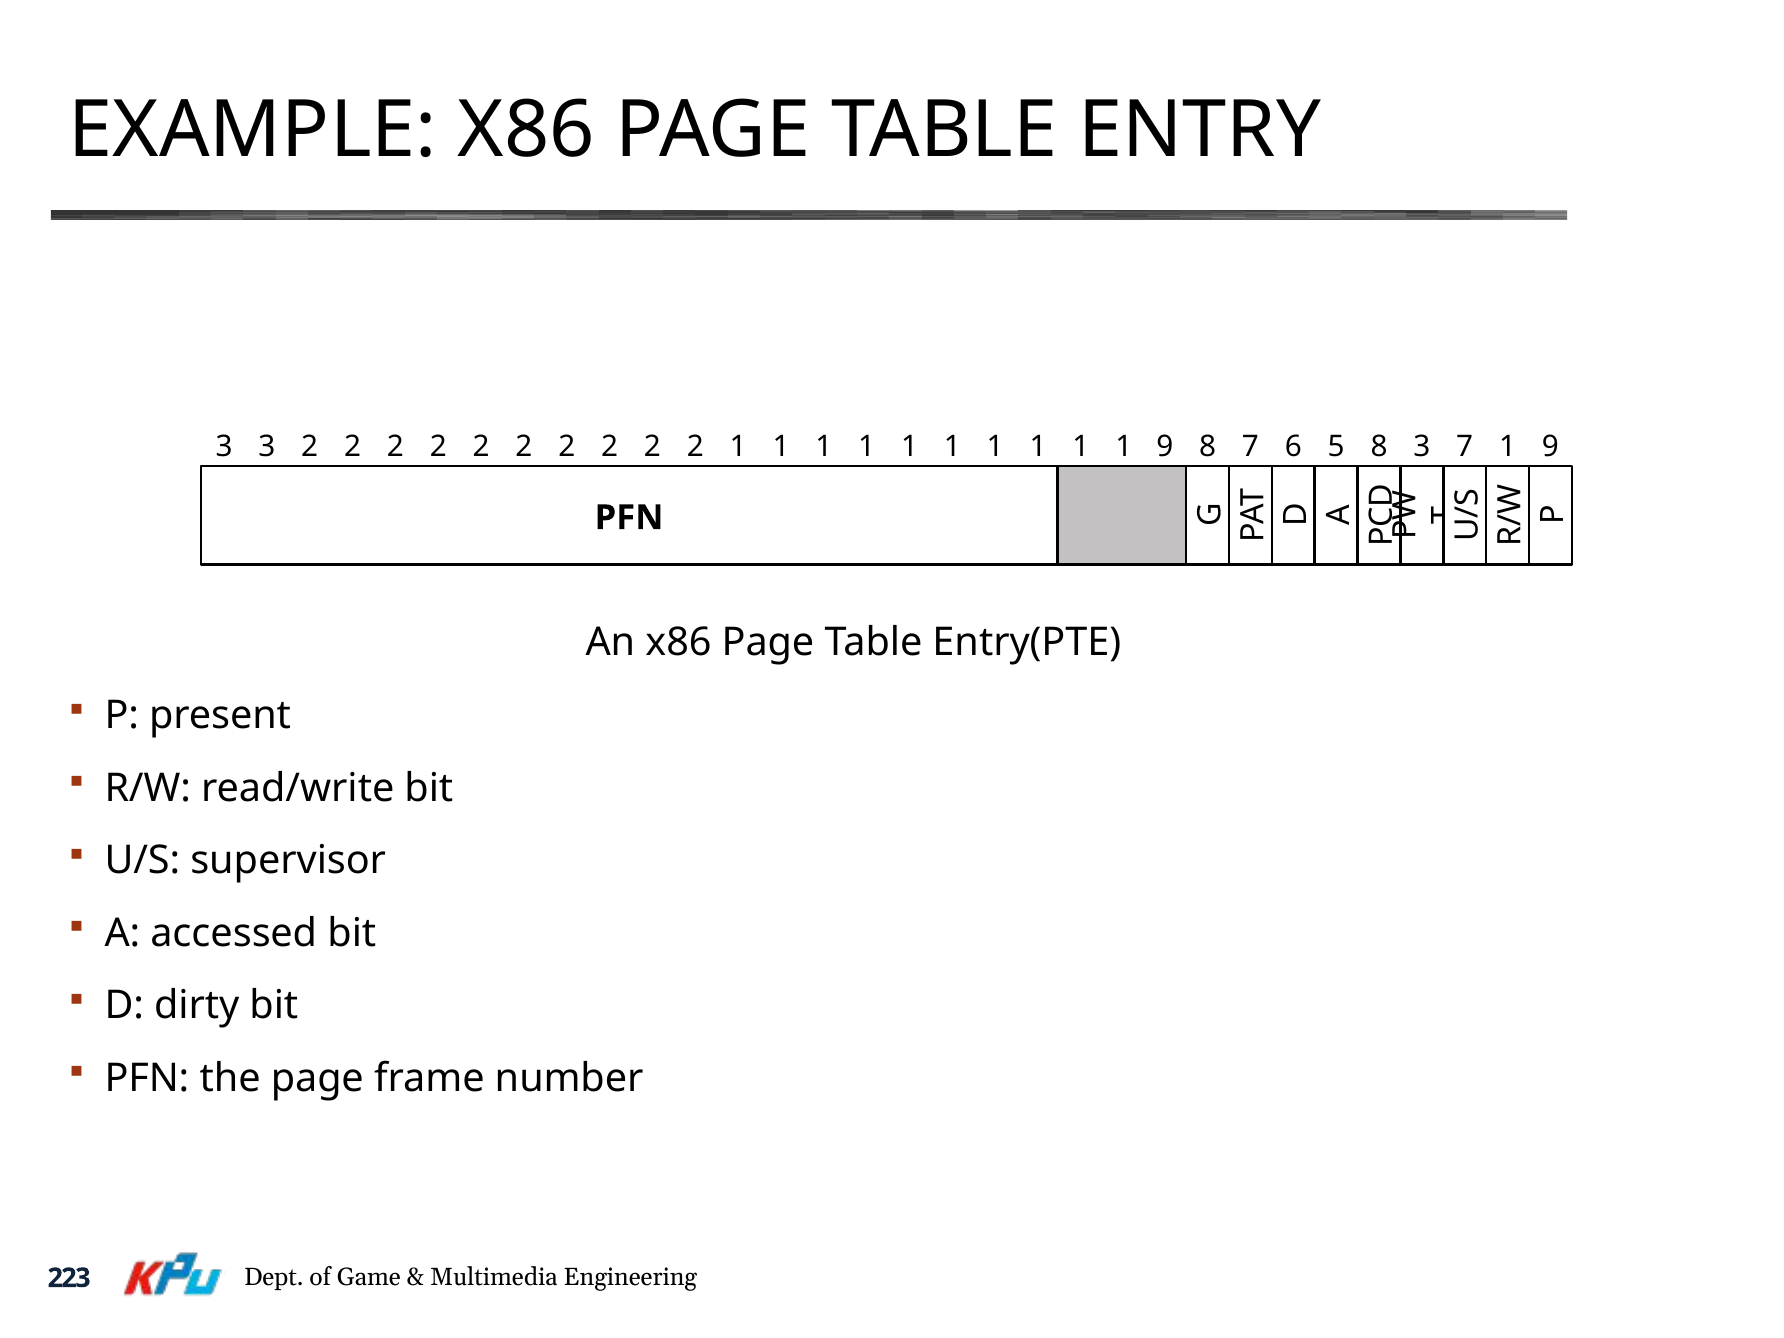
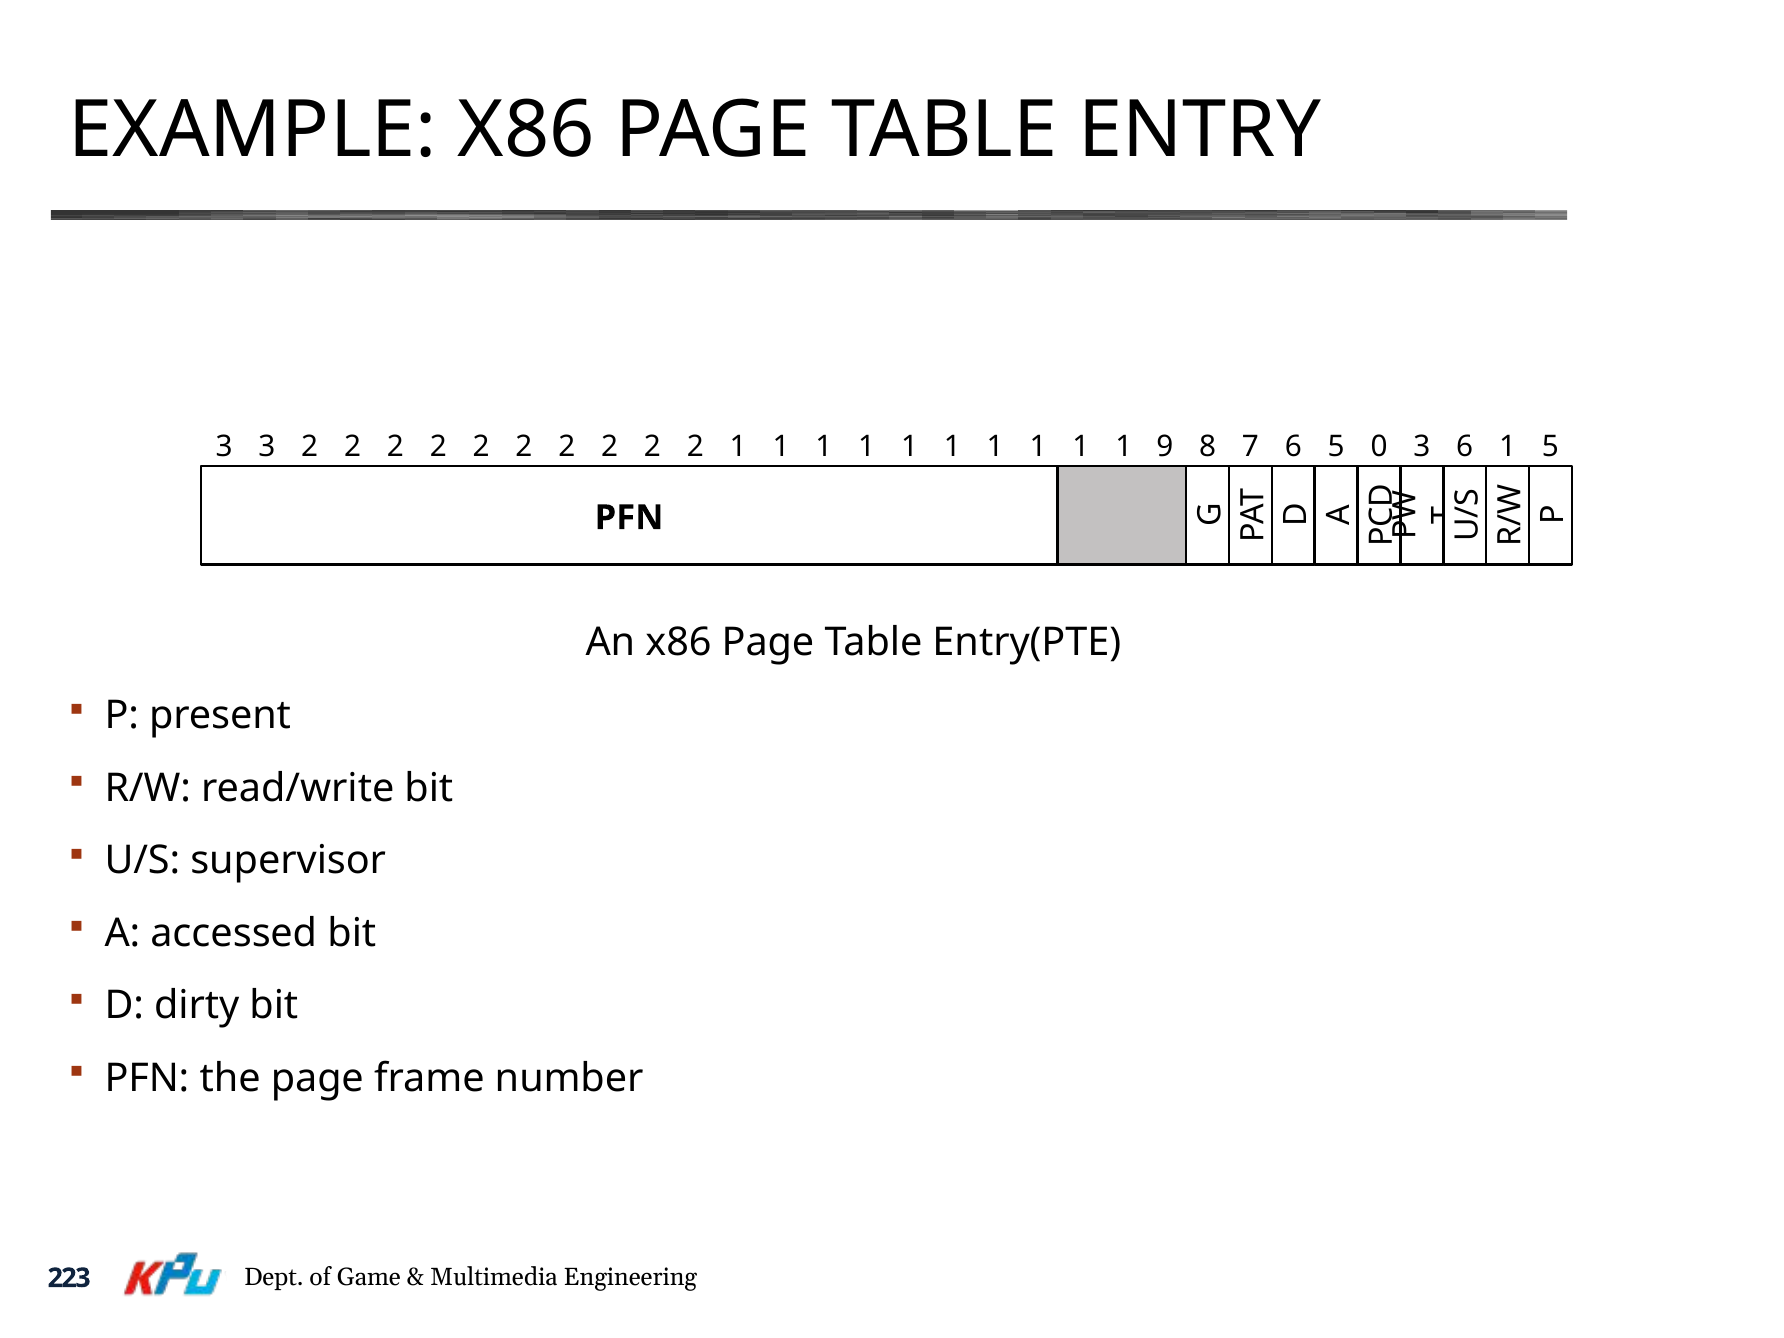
5 8: 8 -> 0
3 7: 7 -> 6
9 at (1550, 447): 9 -> 5
